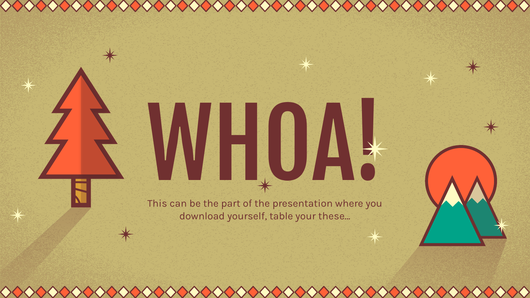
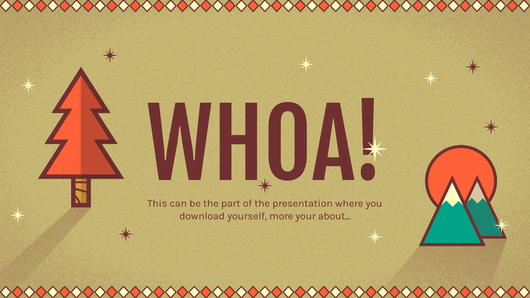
table: table -> more
these…: these… -> about…
